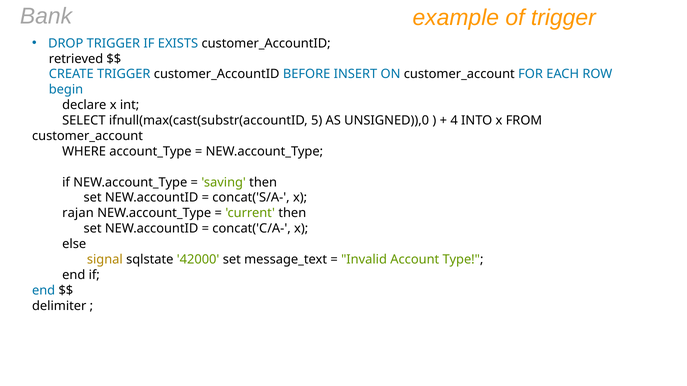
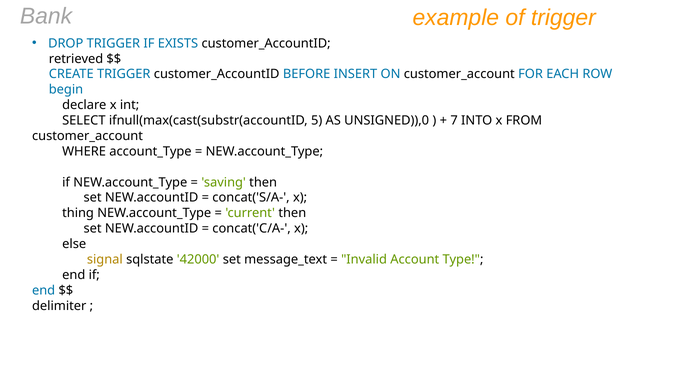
4: 4 -> 7
rajan: rajan -> thing
